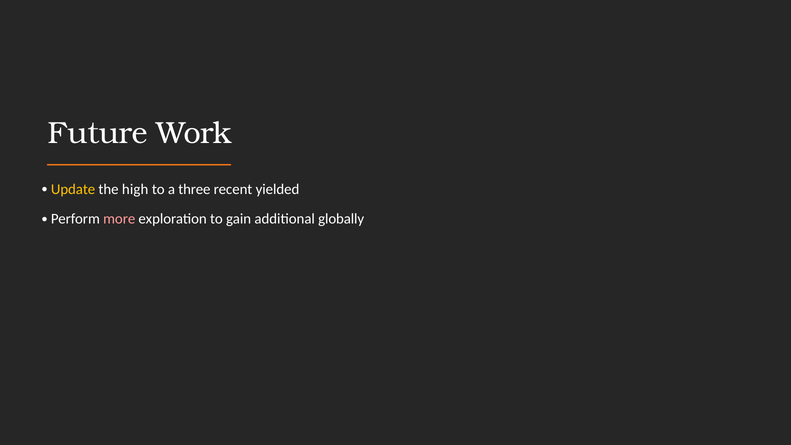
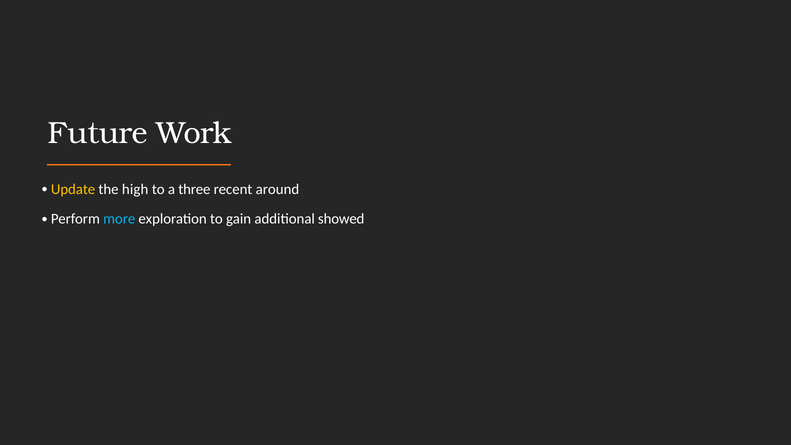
yielded: yielded -> around
more colour: pink -> light blue
globally: globally -> showed
